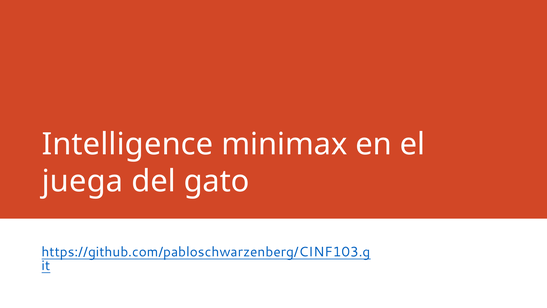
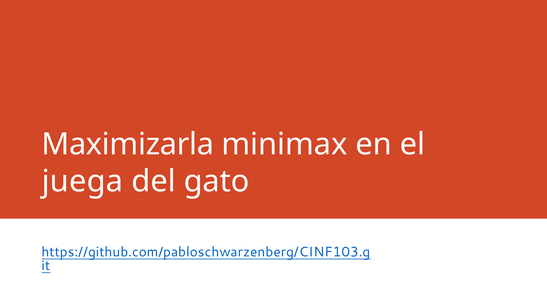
Intelligence: Intelligence -> Maximizarla
